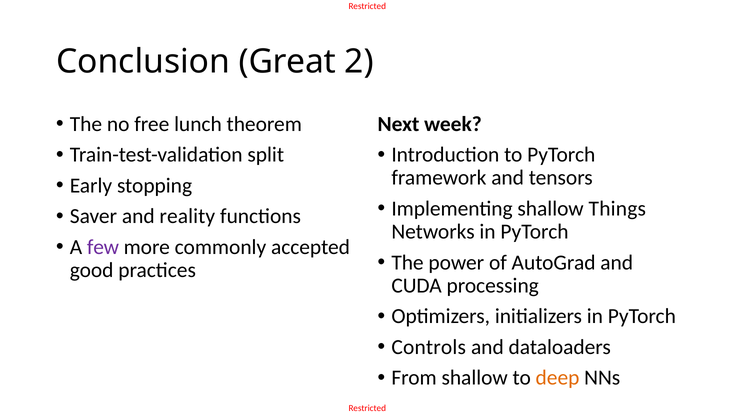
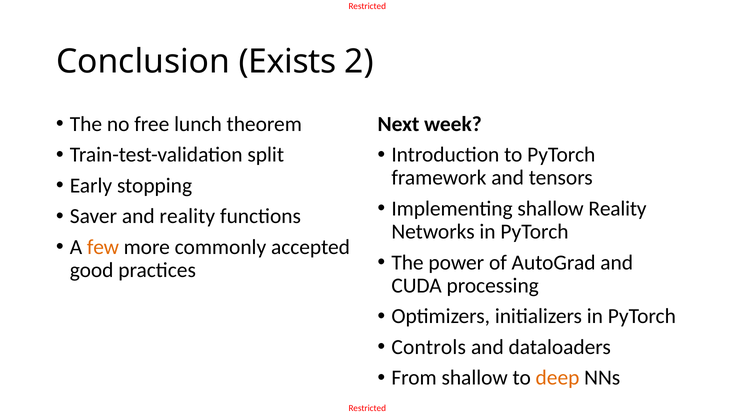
Great: Great -> Exists
shallow Things: Things -> Reality
few colour: purple -> orange
